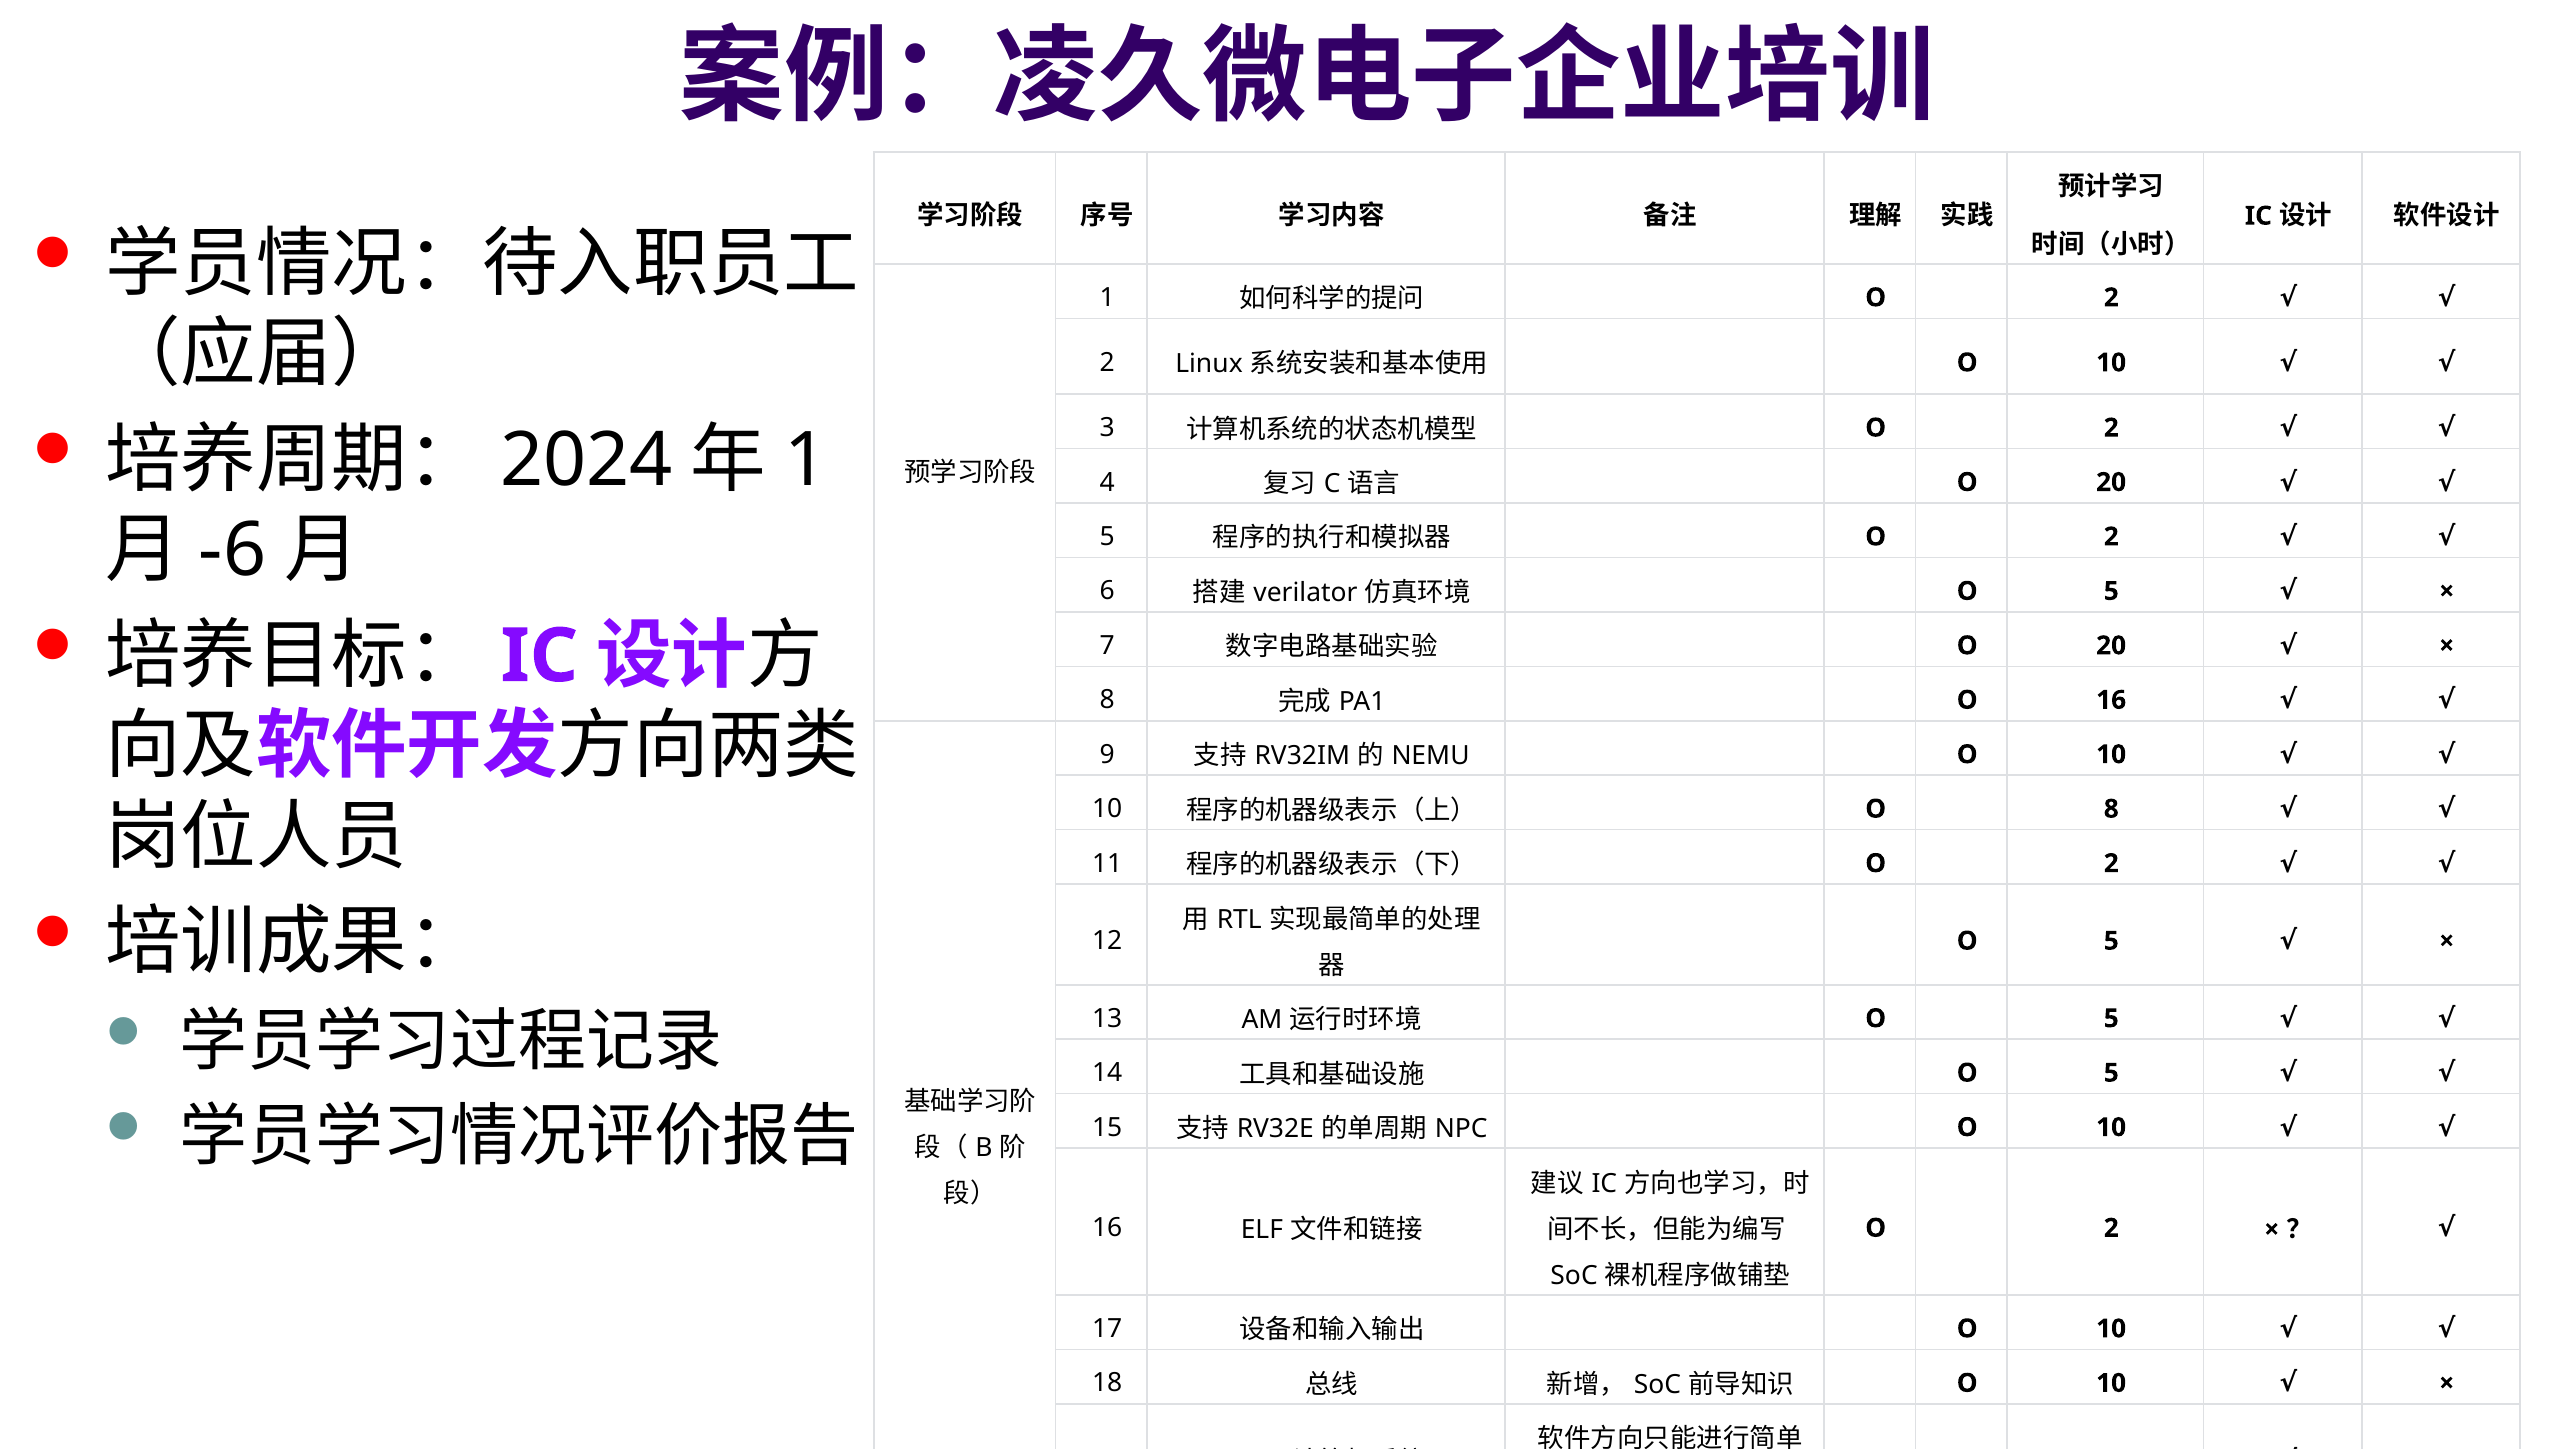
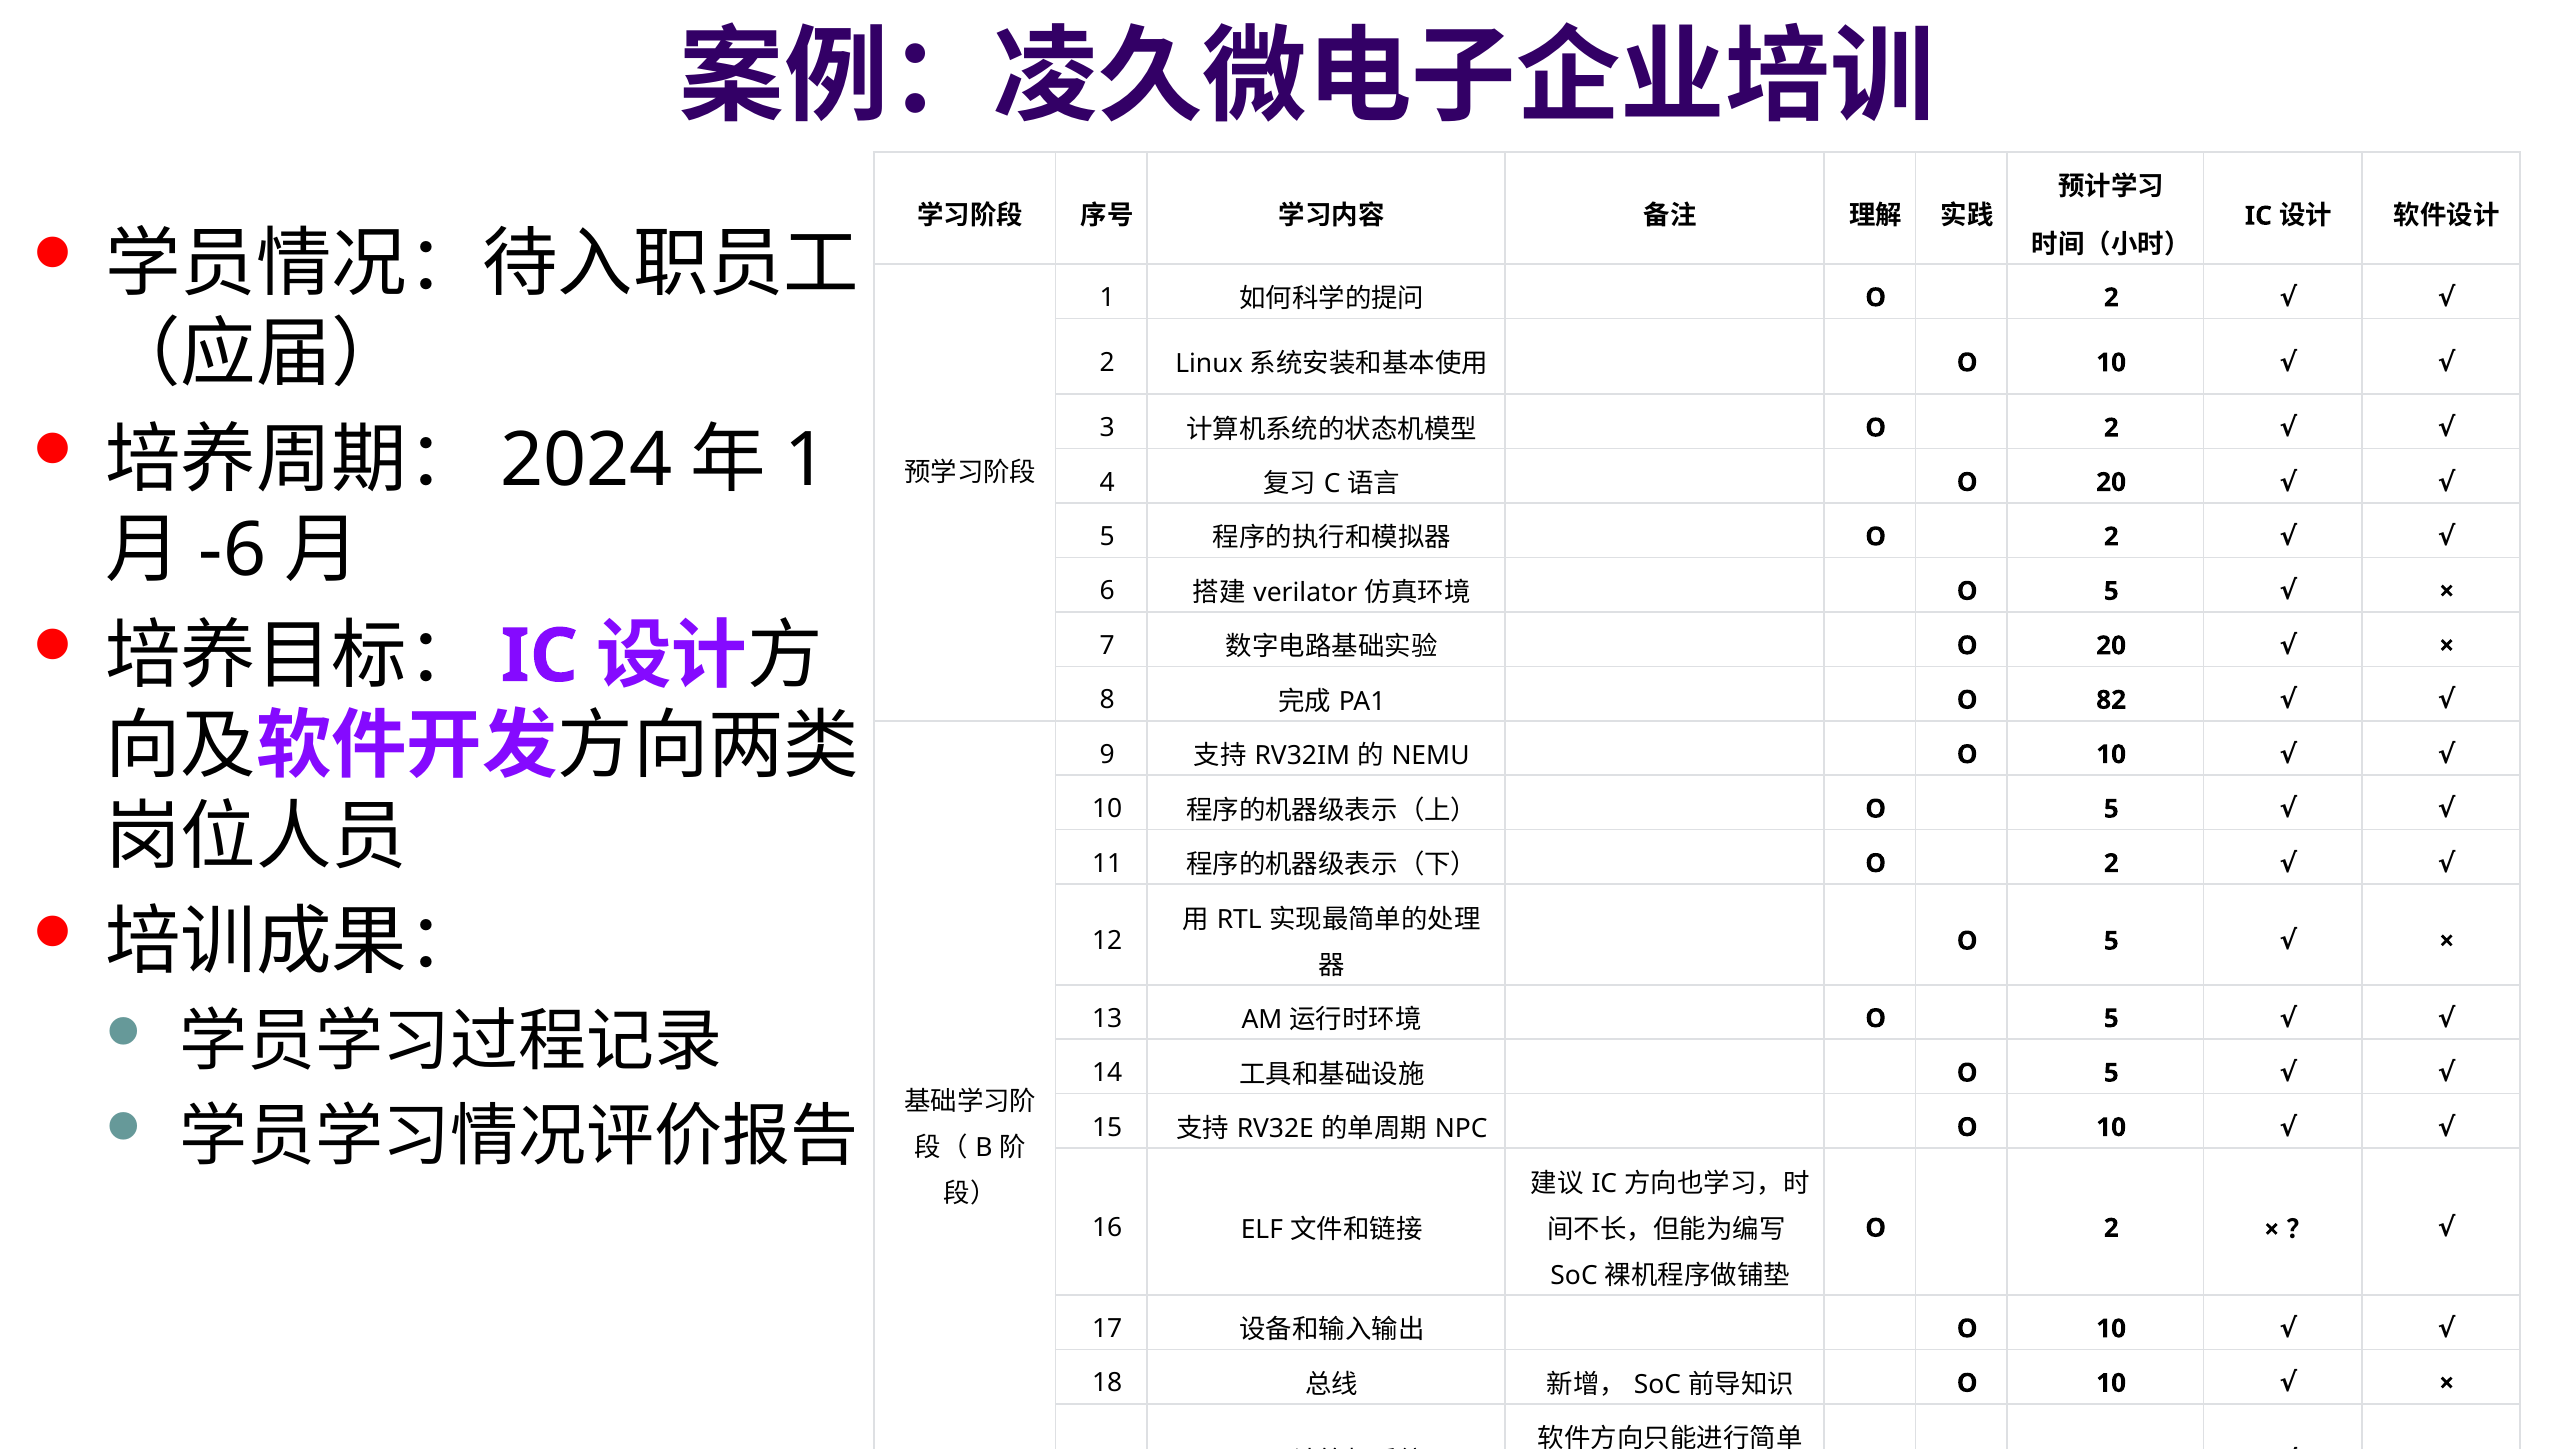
O 16: 16 -> 82
8 at (2111, 809): 8 -> 5
